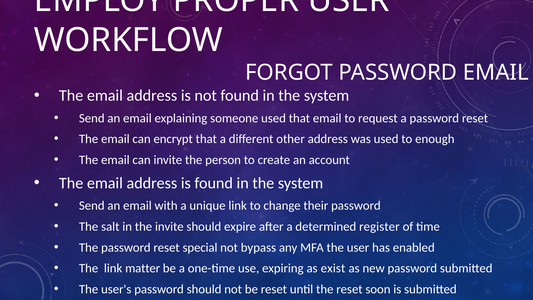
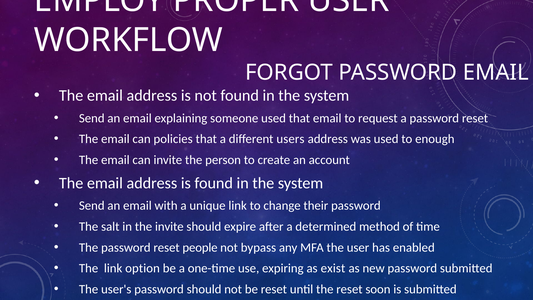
encrypt: encrypt -> policies
other: other -> users
register: register -> method
special: special -> people
matter: matter -> option
